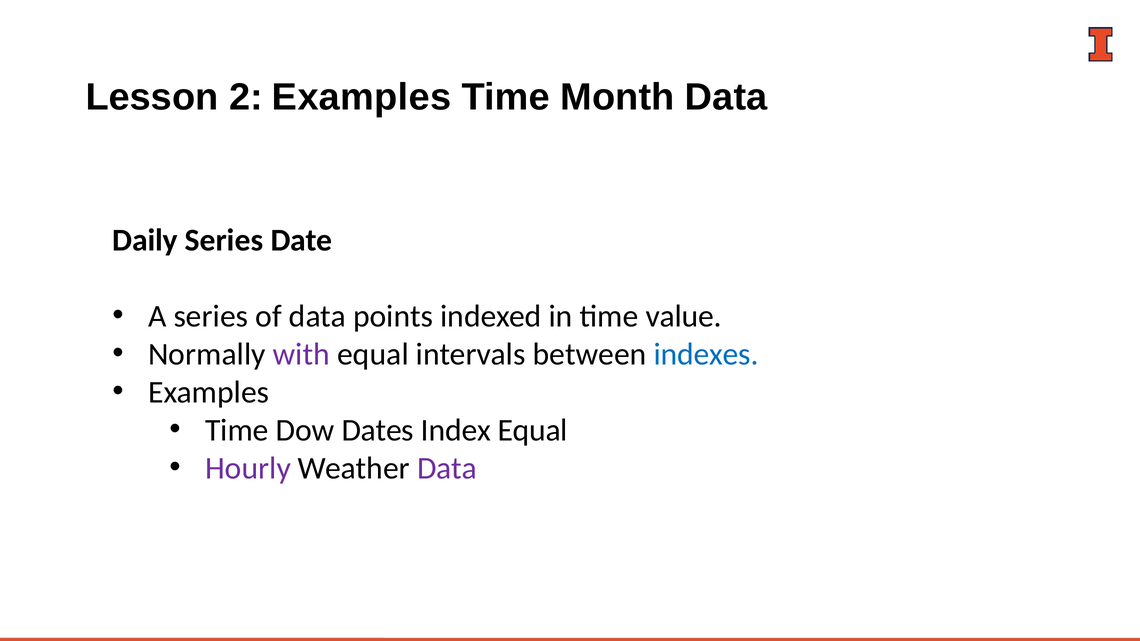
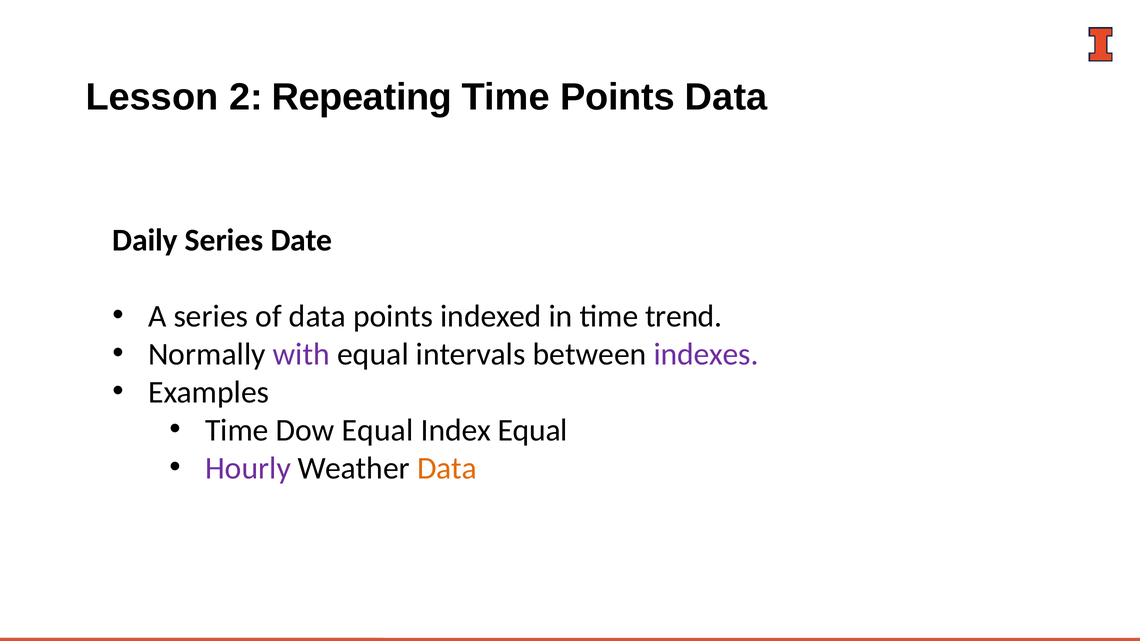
2 Examples: Examples -> Repeating
Time Month: Month -> Points
value: value -> trend
indexes colour: blue -> purple
Dow Dates: Dates -> Equal
Data at (447, 468) colour: purple -> orange
